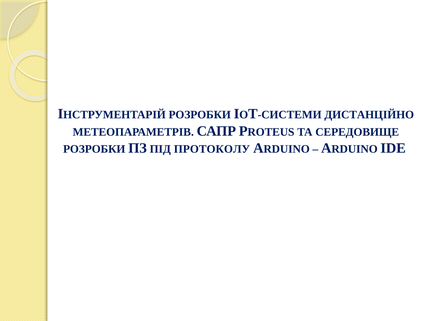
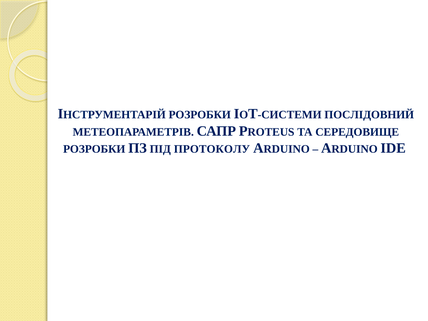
ДИСТАНЦІЙНО: ДИСТАНЦІЙНО -> ПОСЛІДОВНИЙ
